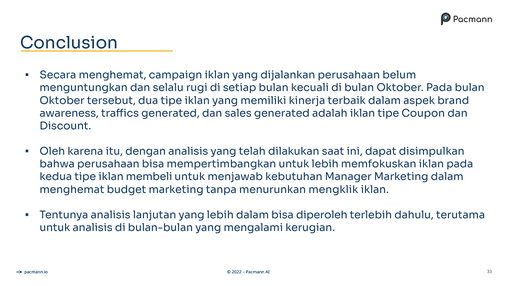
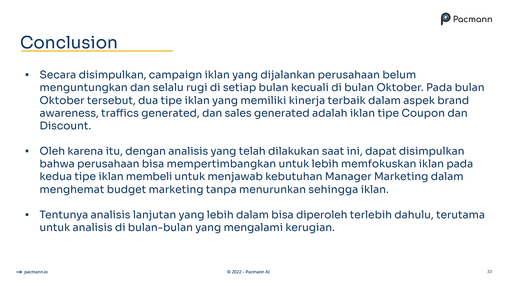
Secara menghemat: menghemat -> disimpulkan
mengklik: mengklik -> sehingga
